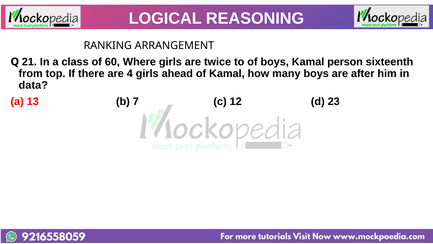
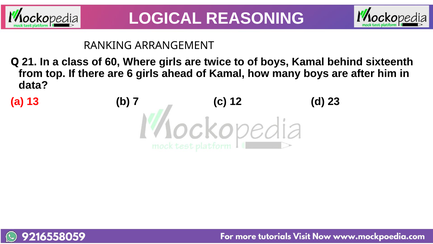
person: person -> behind
4: 4 -> 6
